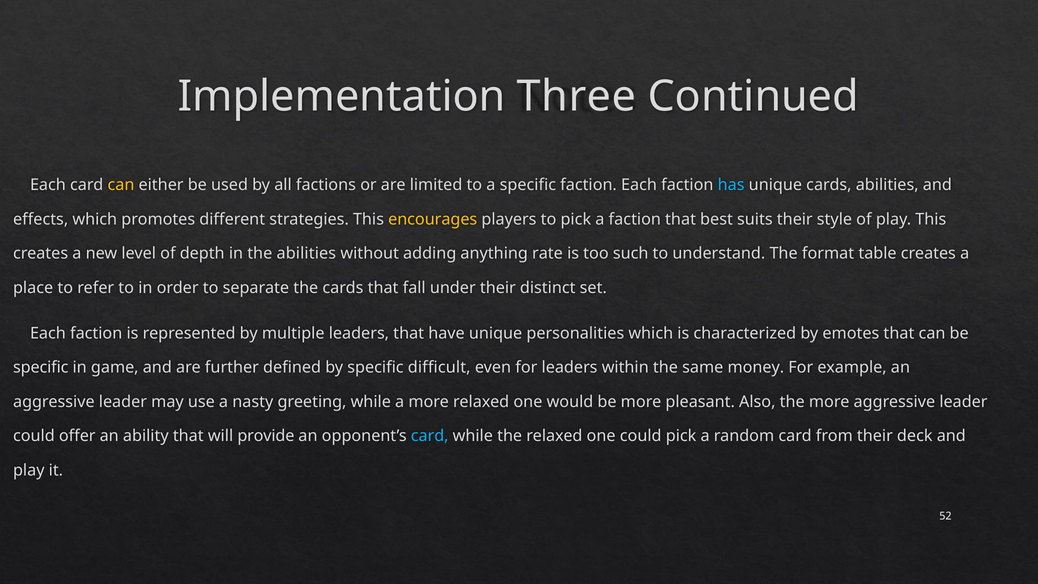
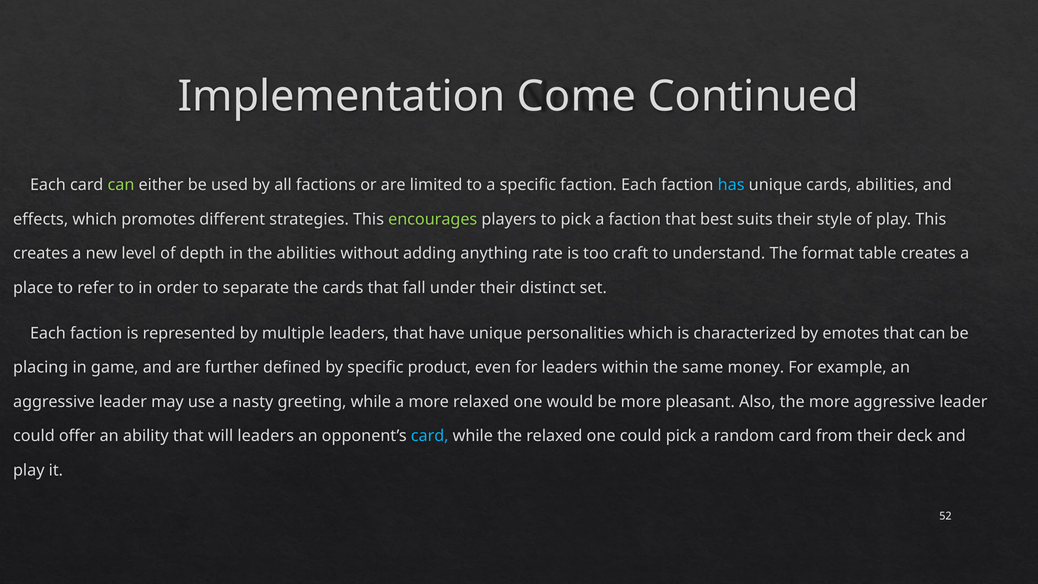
Three: Three -> Come
can at (121, 185) colour: yellow -> light green
encourages colour: yellow -> light green
such: such -> craft
specific at (41, 367): specific -> placing
difficult: difficult -> product
will provide: provide -> leaders
